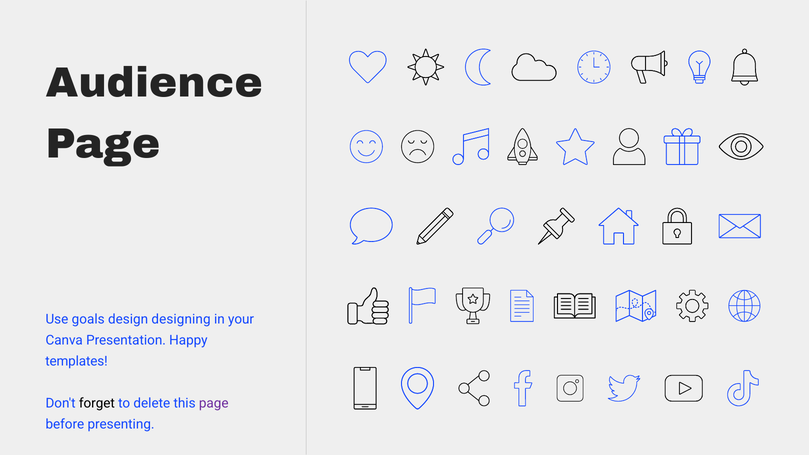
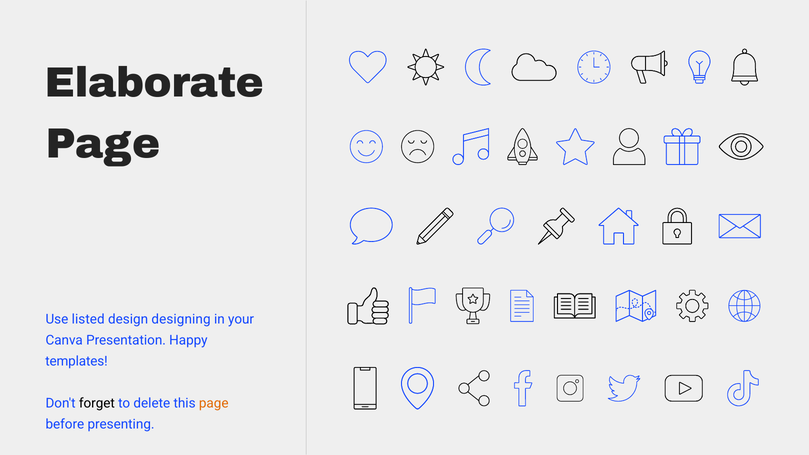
Audience: Audience -> Elaborate
goals: goals -> listed
page at (214, 404) colour: purple -> orange
